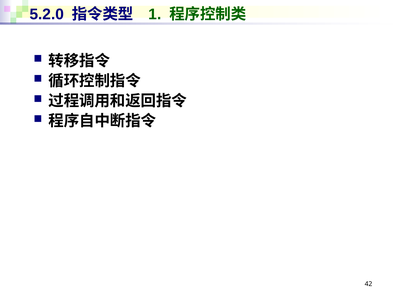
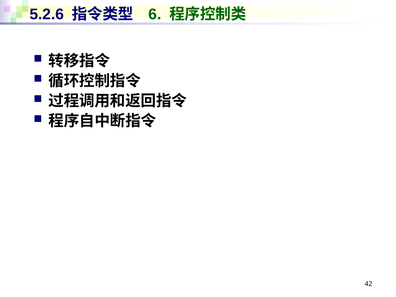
5.2.0: 5.2.0 -> 5.2.6
1: 1 -> 6
